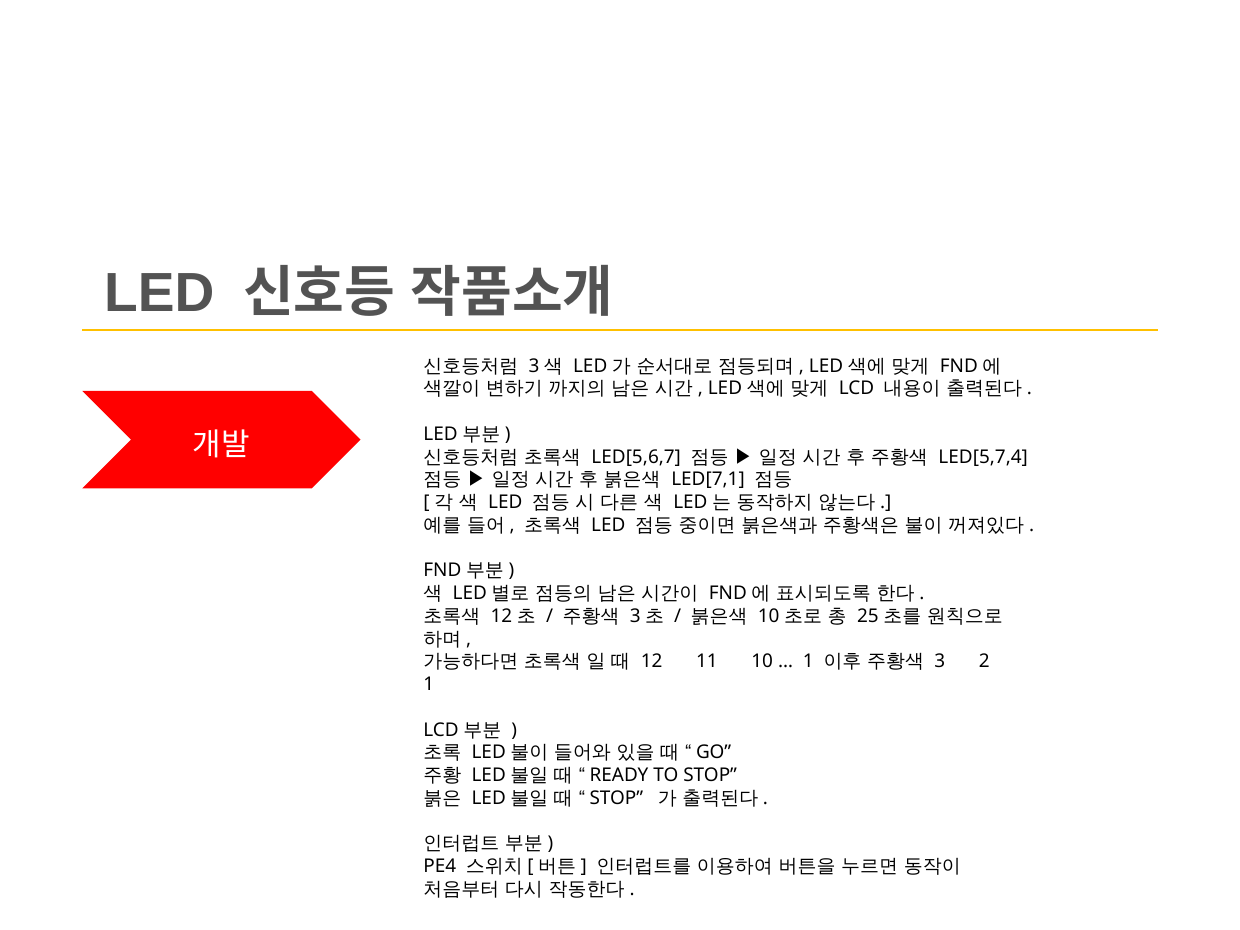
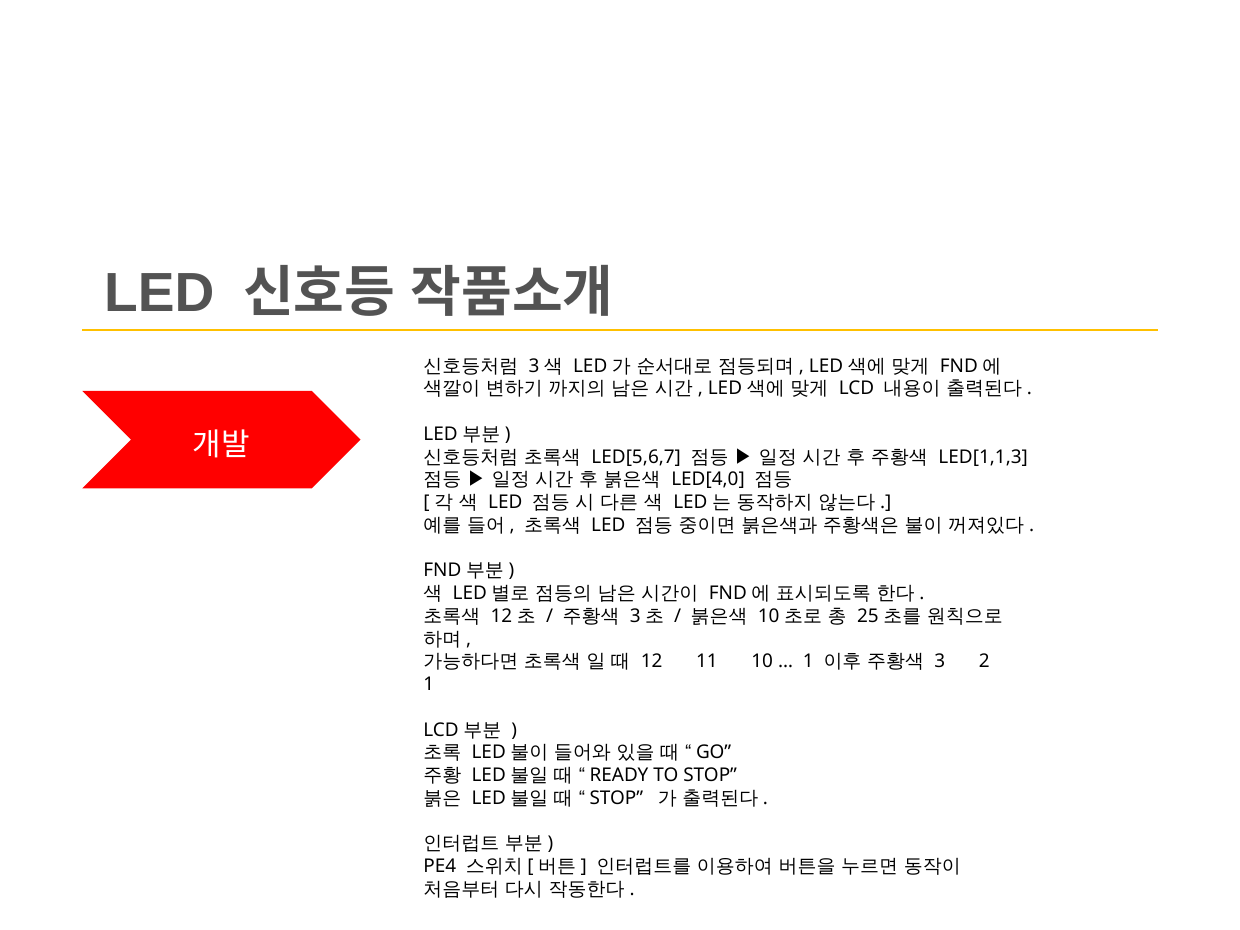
LED[5,7,4: LED[5,7,4 -> LED[1,1,3
LED[7,1: LED[7,1 -> LED[4,0
